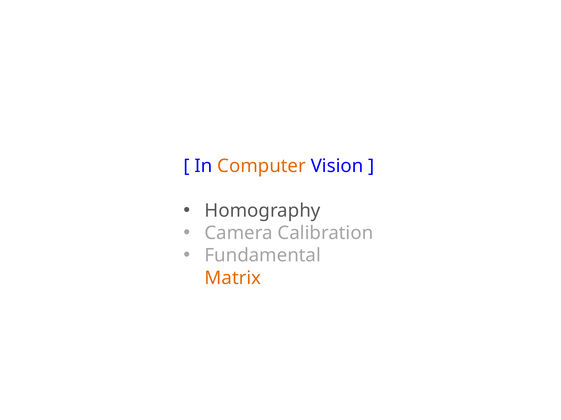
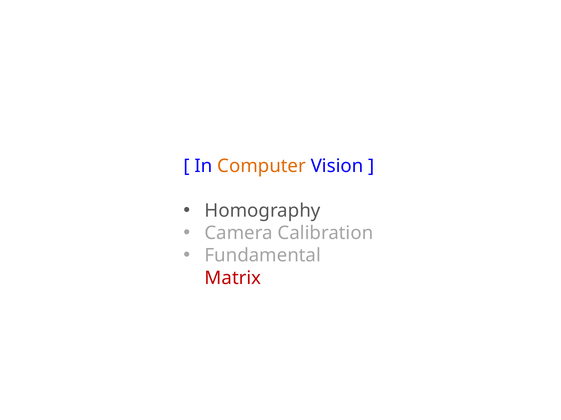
Matrix colour: orange -> red
